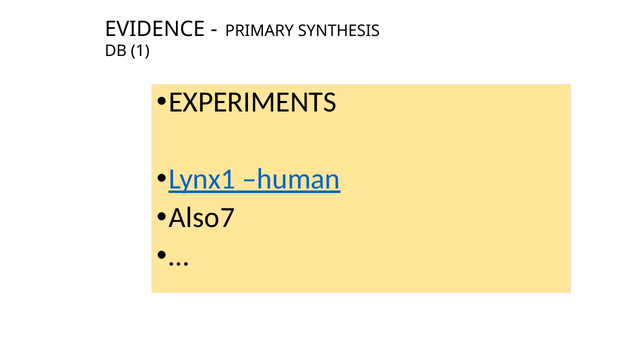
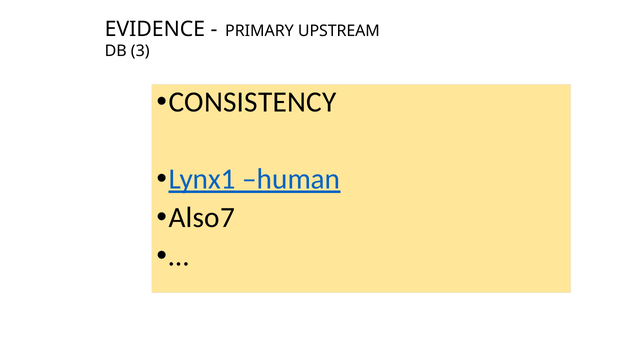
SYNTHESIS: SYNTHESIS -> UPSTREAM
1: 1 -> 3
EXPERIMENTS: EXPERIMENTS -> CONSISTENCY
